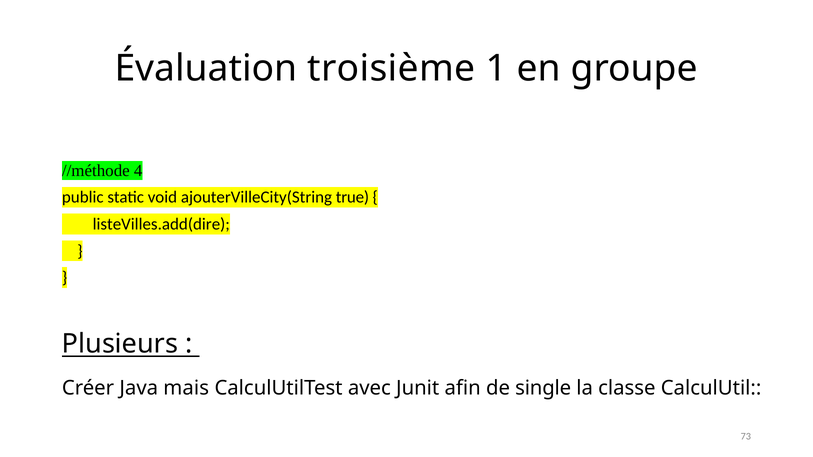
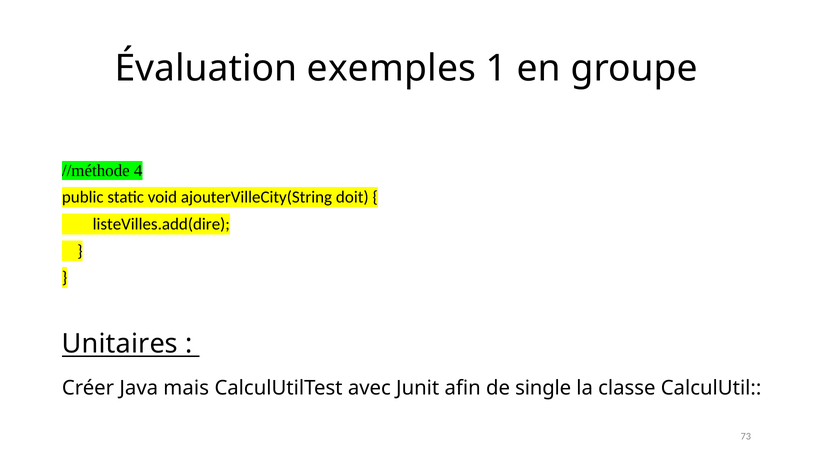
troisième: troisième -> exemples
true: true -> doit
Plusieurs: Plusieurs -> Unitaires
